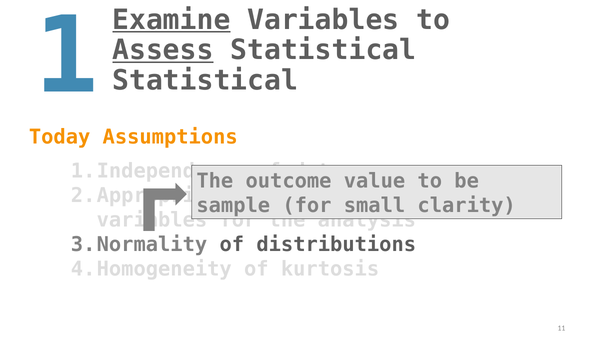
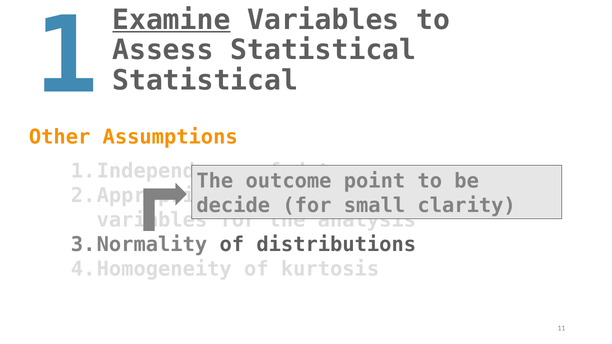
Assess underline: present -> none
Today: Today -> Other
value: value -> point
sample: sample -> decide
